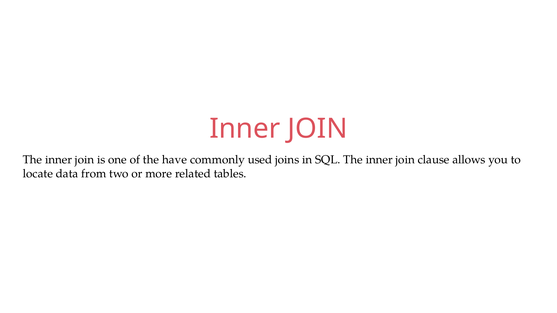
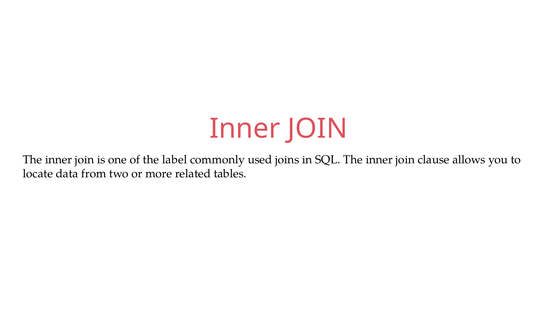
have: have -> label
